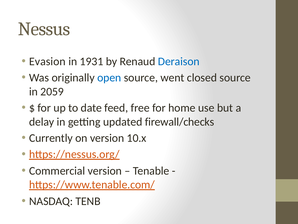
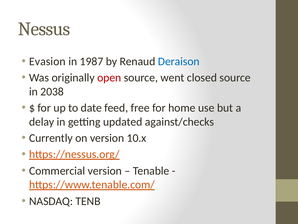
1931: 1931 -> 1987
open colour: blue -> red
2059: 2059 -> 2038
firewall/checks: firewall/checks -> against/checks
